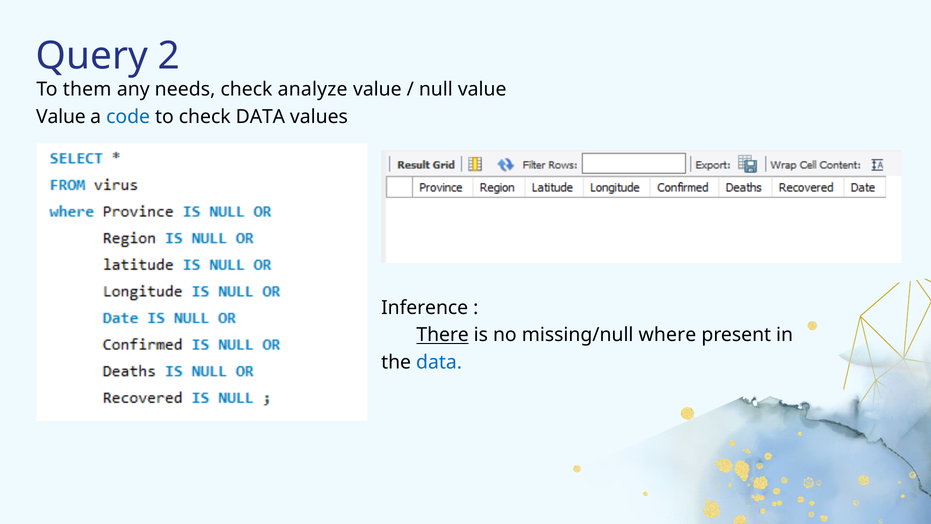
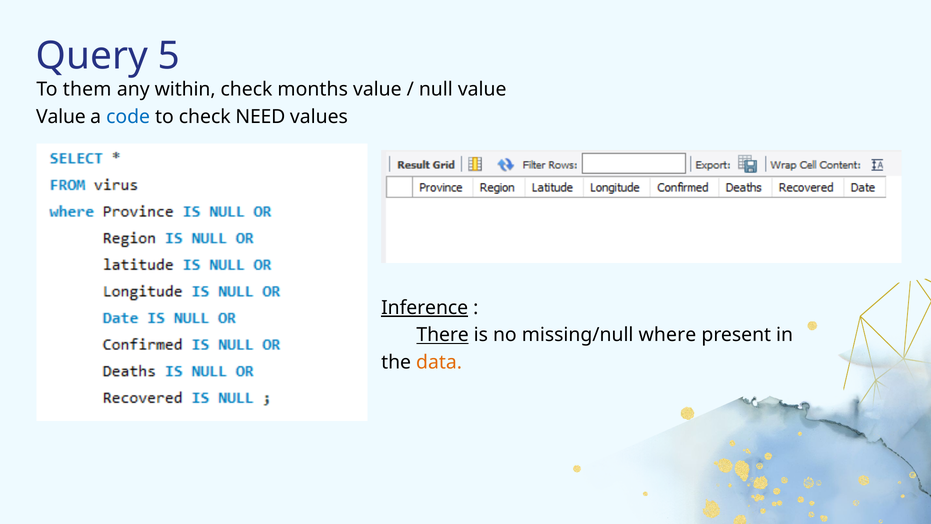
2: 2 -> 5
needs: needs -> within
analyze: analyze -> months
check DATA: DATA -> NEED
Inference underline: none -> present
data at (439, 362) colour: blue -> orange
